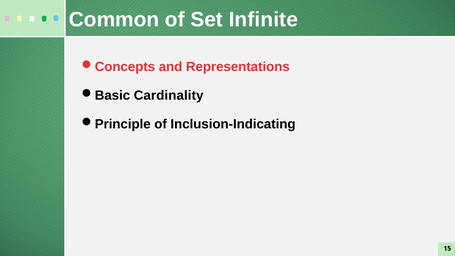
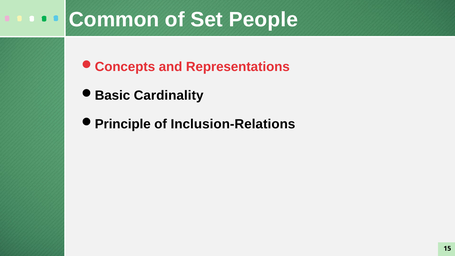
Infinite: Infinite -> People
Inclusion-Indicating: Inclusion-Indicating -> Inclusion-Relations
